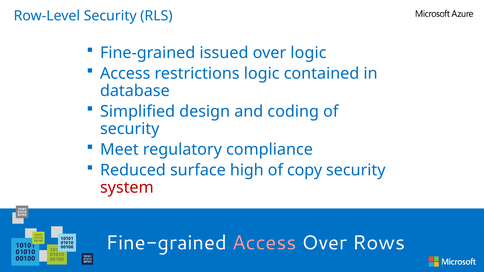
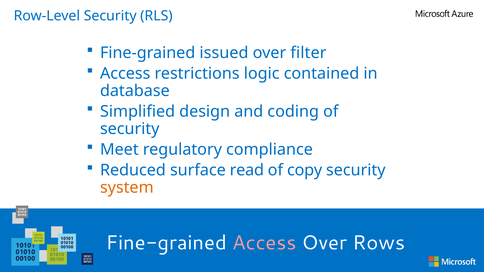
over logic: logic -> filter
high: high -> read
system colour: red -> orange
